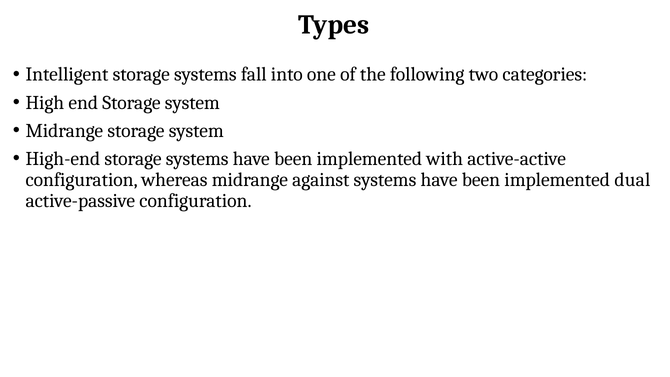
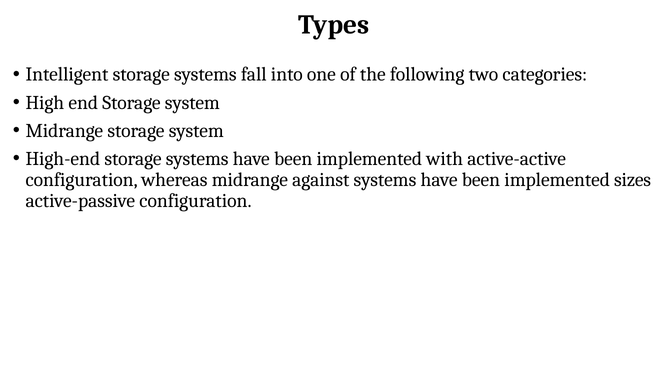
dual: dual -> sizes
